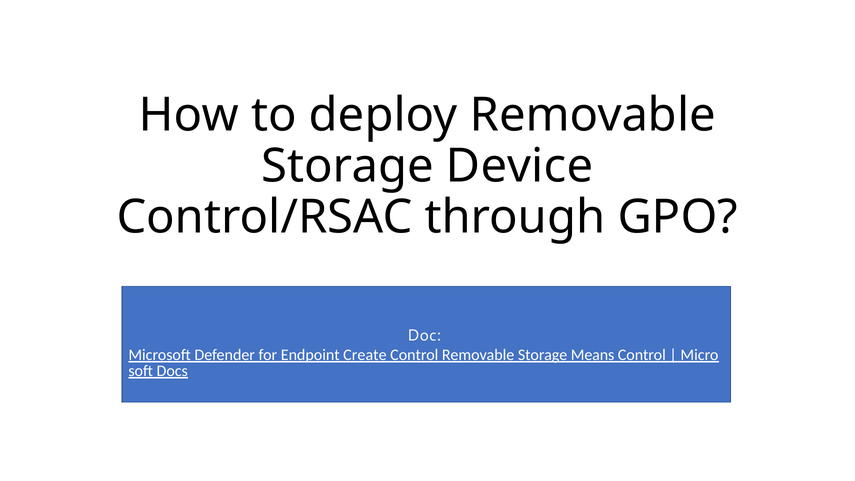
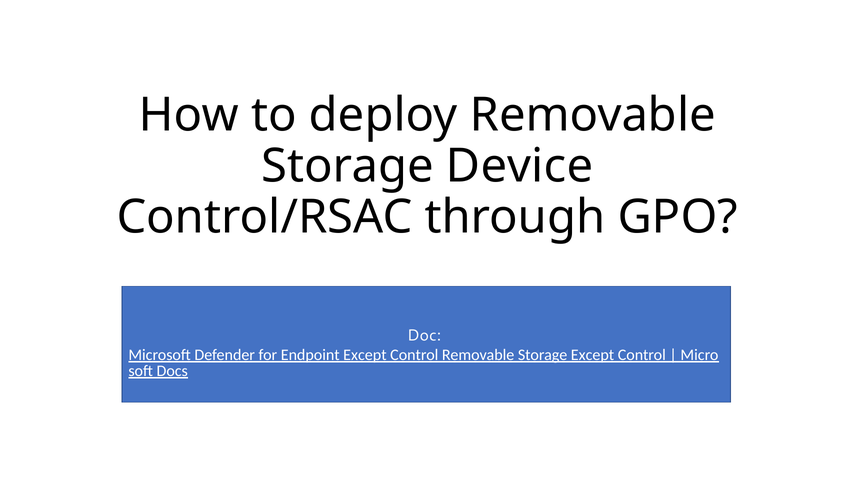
Endpoint Create: Create -> Except
Storage Means: Means -> Except
